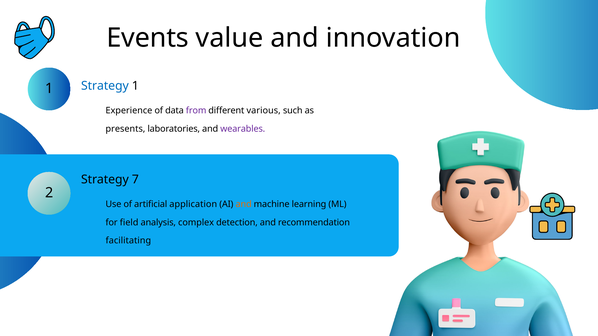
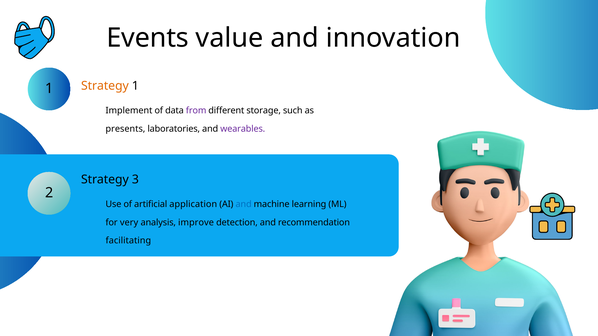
Strategy at (105, 86) colour: blue -> orange
Experience: Experience -> Implement
various: various -> storage
7: 7 -> 3
and at (244, 204) colour: orange -> blue
field: field -> very
complex: complex -> improve
